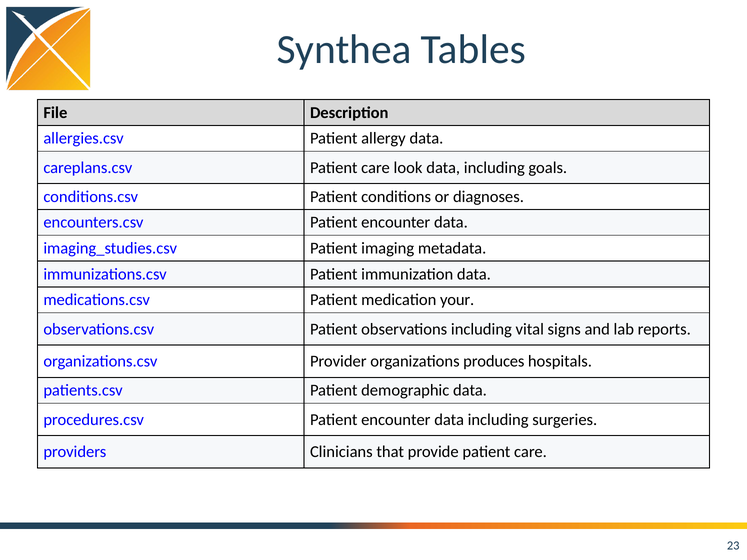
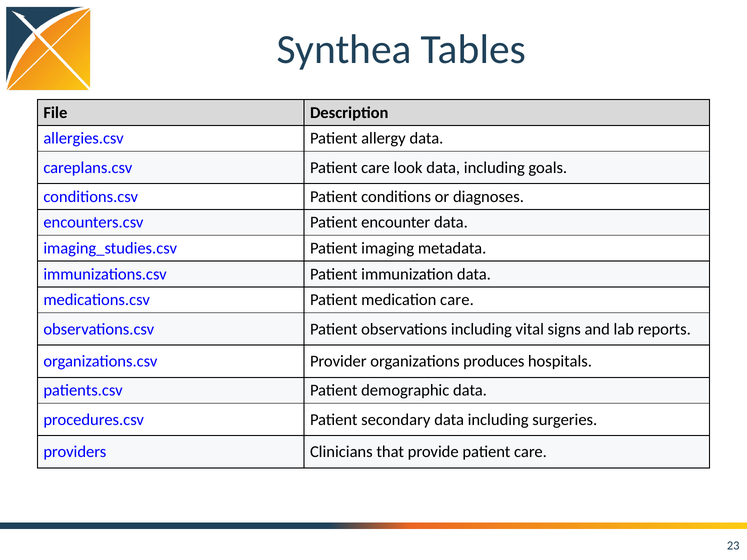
medication your: your -> care
procedures.csv Patient encounter: encounter -> secondary
